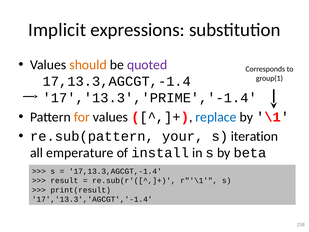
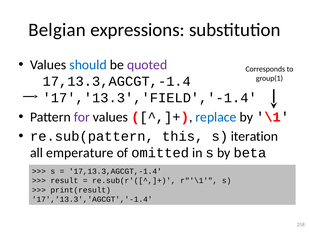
Implicit: Implicit -> Belgian
should colour: orange -> blue
17','13.3','PRIME','-1.4: 17','13.3','PRIME','-1.4 -> 17','13.3','FIELD','-1.4
for colour: orange -> purple
your: your -> this
install: install -> omitted
